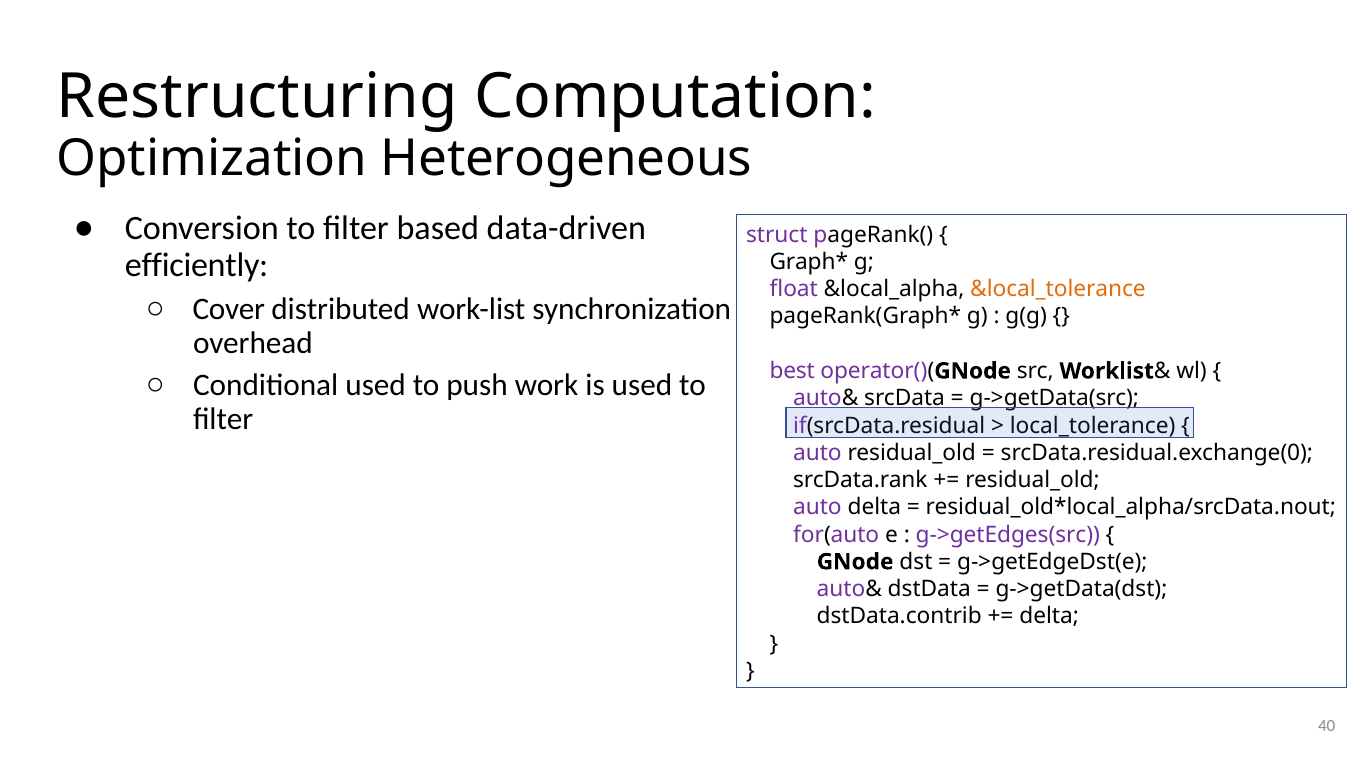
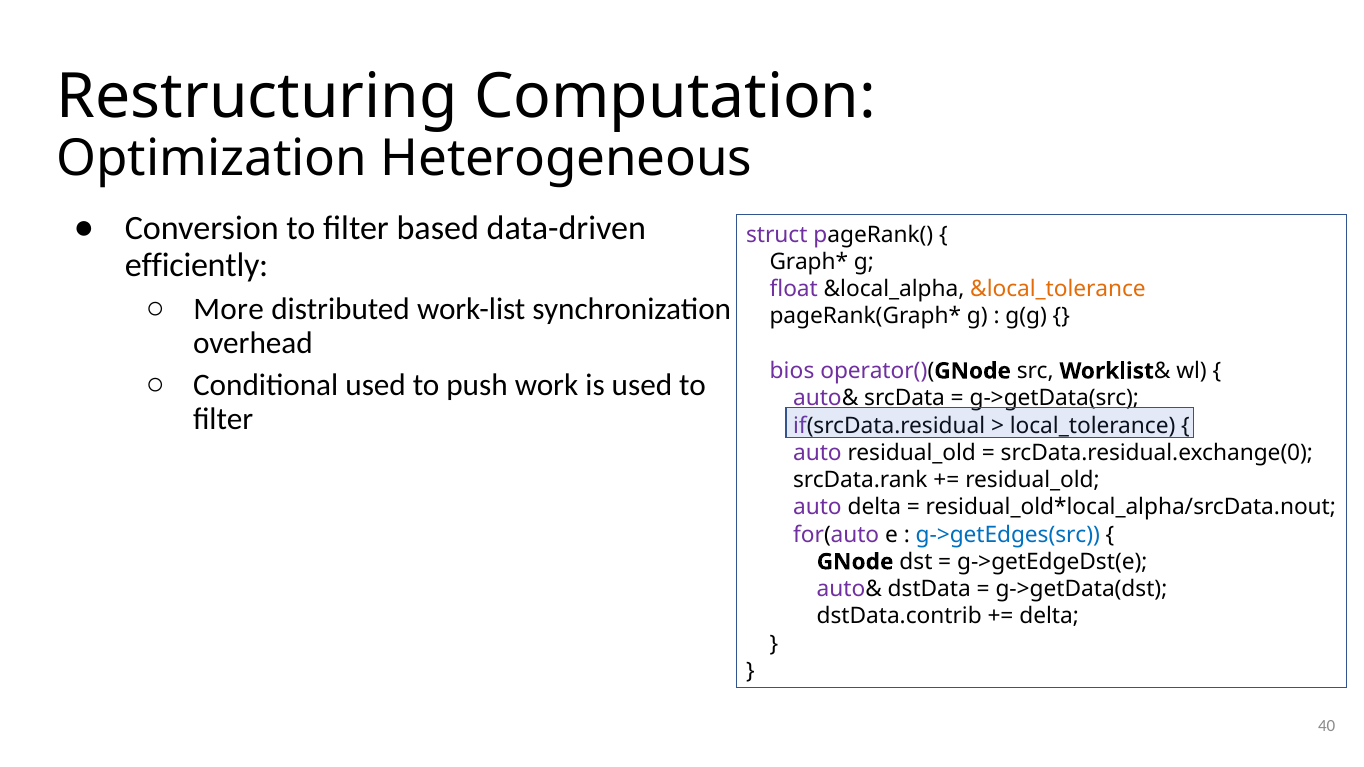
Cover: Cover -> More
best: best -> bios
g->getEdges(src colour: purple -> blue
